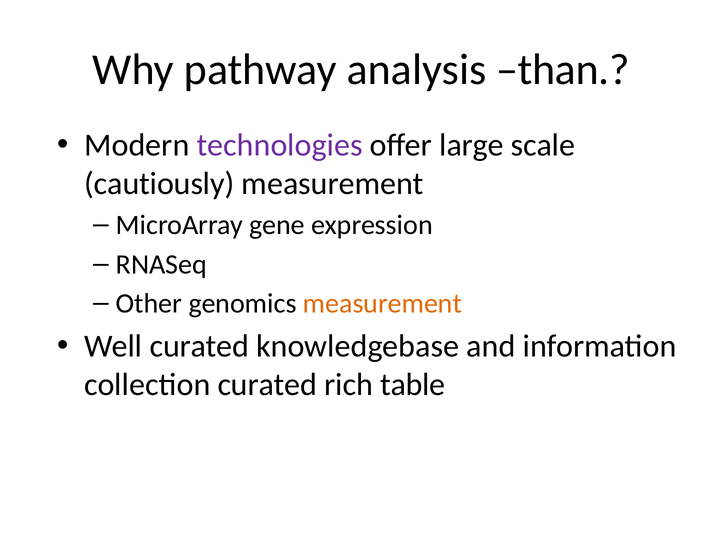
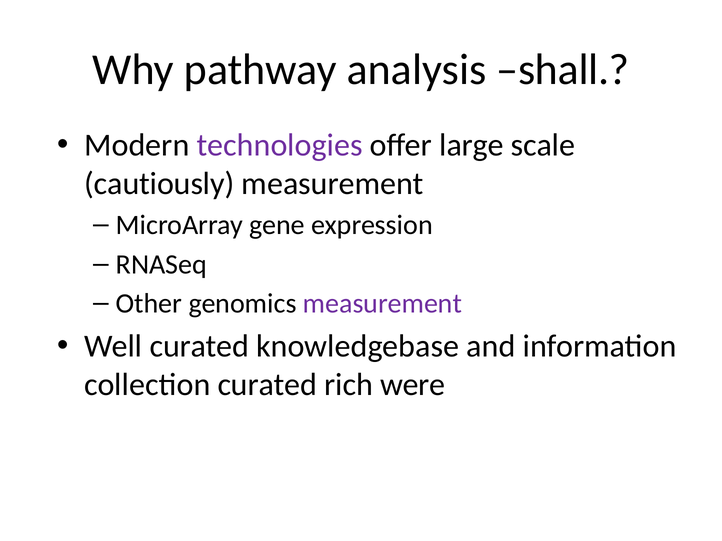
than: than -> shall
measurement at (382, 304) colour: orange -> purple
table: table -> were
